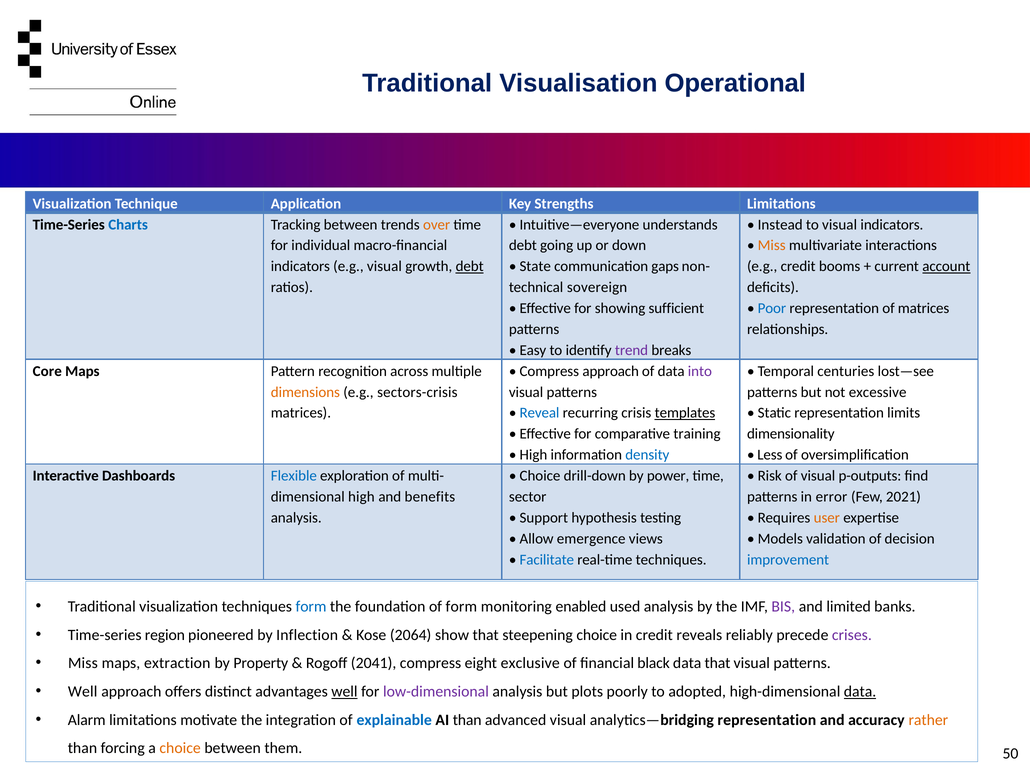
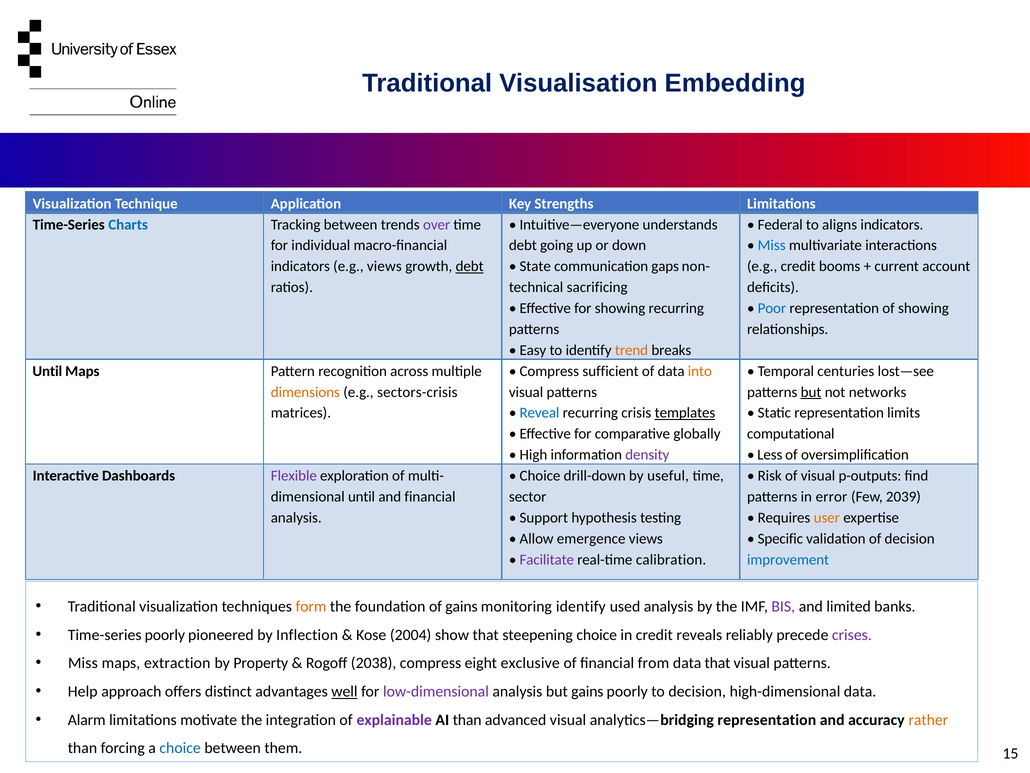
Operational: Operational -> Embedding
over colour: orange -> purple
Instead: Instead -> Federal
to visual: visual -> aligns
Miss at (772, 245) colour: orange -> blue
e.g visual: visual -> views
account underline: present -> none
sovereign: sovereign -> sacrificing
showing sufficient: sufficient -> recurring
of matrices: matrices -> showing
trend colour: purple -> orange
Core at (47, 371): Core -> Until
Compress approach: approach -> sufficient
into colour: purple -> orange
but at (811, 392) underline: none -> present
excessive: excessive -> networks
training: training -> globally
dimensionality: dimensionality -> computational
density colour: blue -> purple
Flexible colour: blue -> purple
power: power -> useful
high at (361, 497): high -> until
and benefits: benefits -> financial
2021: 2021 -> 2039
Models: Models -> Specific
Facilitate colour: blue -> purple
real-time techniques: techniques -> calibration
form at (311, 606) colour: blue -> orange
of form: form -> gains
monitoring enabled: enabled -> identify
Time-series region: region -> poorly
2064: 2064 -> 2004
2041: 2041 -> 2038
black: black -> from
Well at (83, 691): Well -> Help
but plots: plots -> gains
to adopted: adopted -> decision
data at (860, 691) underline: present -> none
explainable colour: blue -> purple
choice at (180, 748) colour: orange -> blue
50: 50 -> 15
